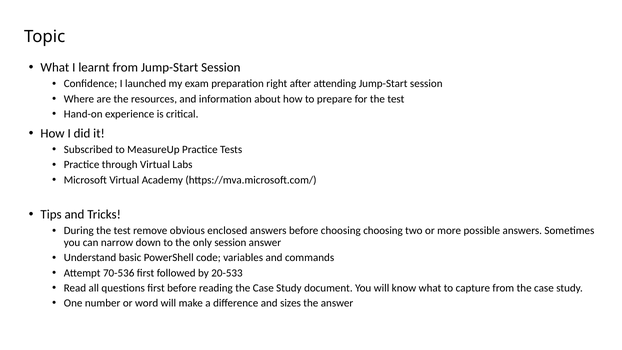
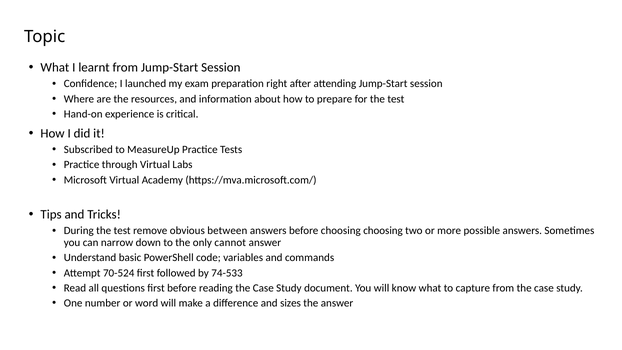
enclosed: enclosed -> between
only session: session -> cannot
70-536: 70-536 -> 70-524
20-533: 20-533 -> 74-533
